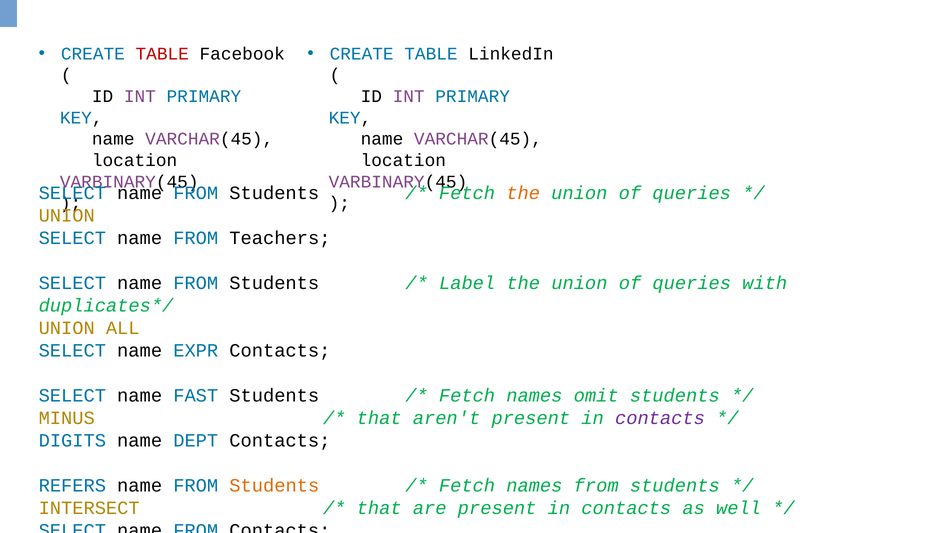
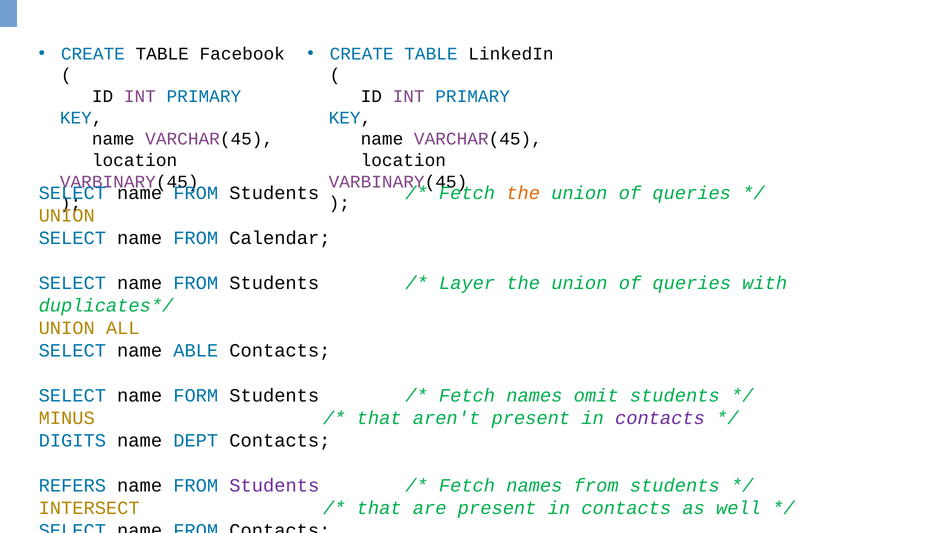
TABLE at (162, 54) colour: red -> black
Teachers: Teachers -> Calendar
Label: Label -> Layer
EXPR: EXPR -> ABLE
FAST: FAST -> FORM
Students at (274, 486) colour: orange -> purple
